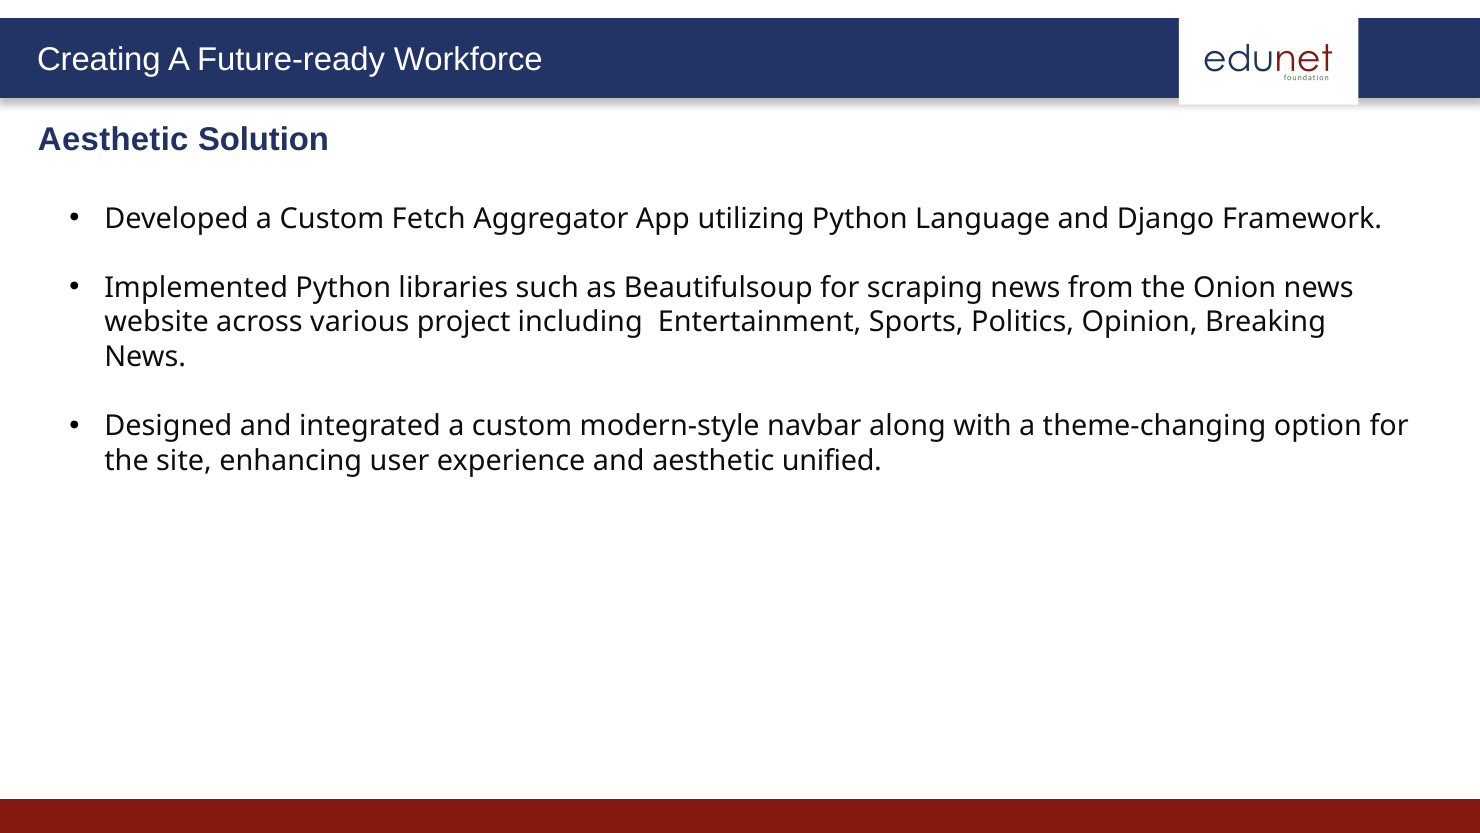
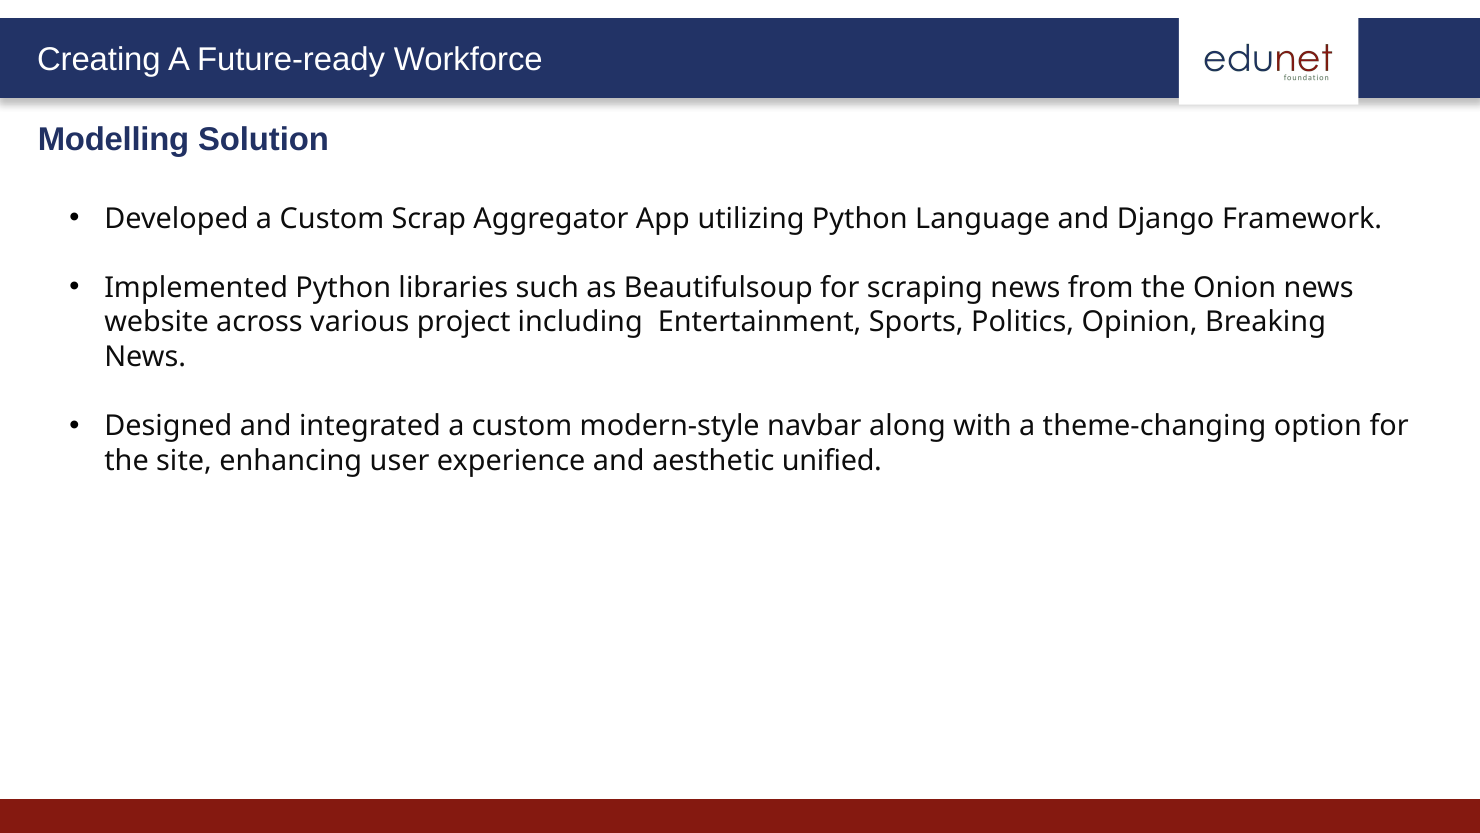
Aesthetic at (113, 140): Aesthetic -> Modelling
Fetch: Fetch -> Scrap
